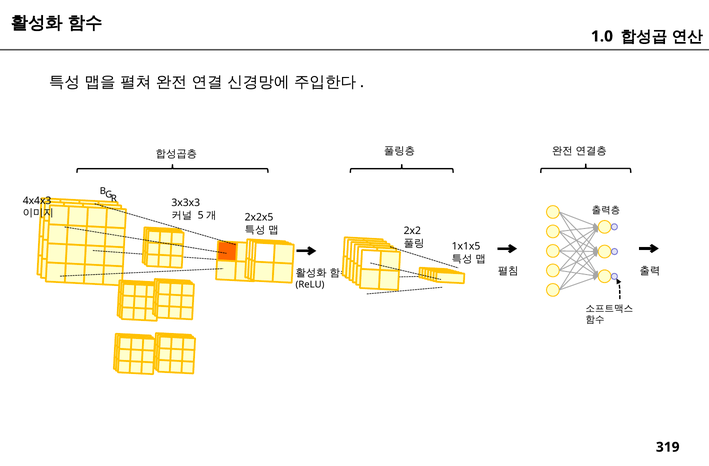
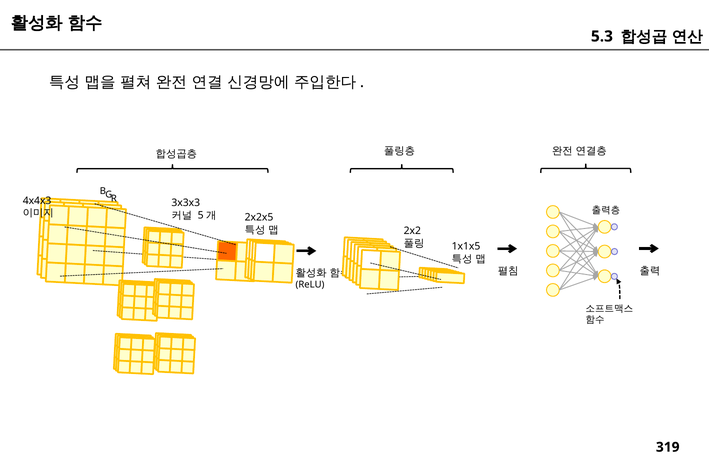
1.0: 1.0 -> 5.3
